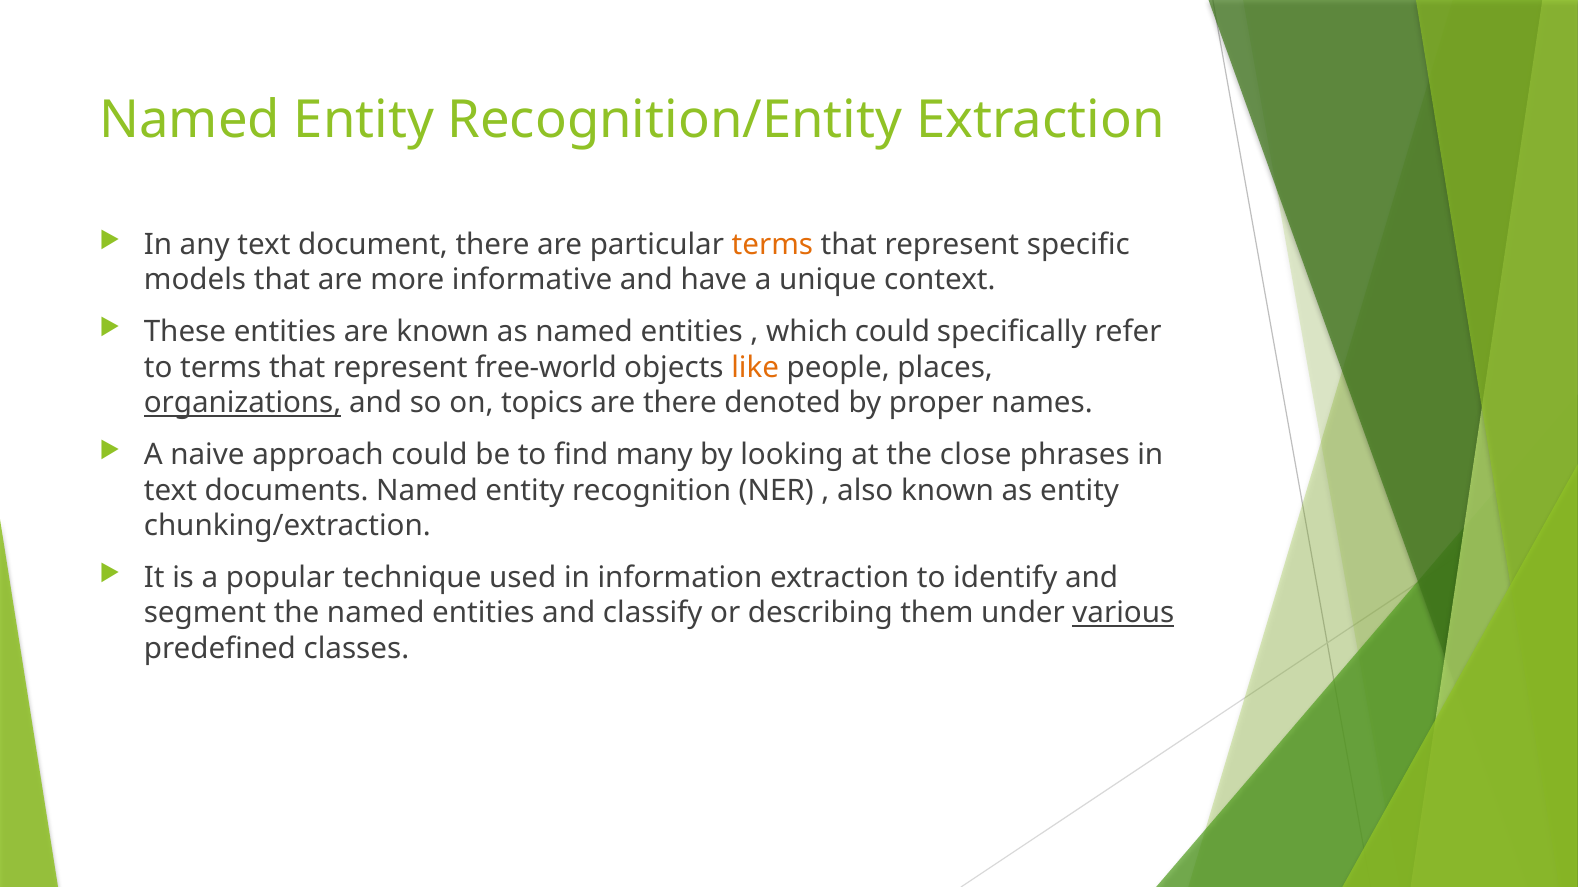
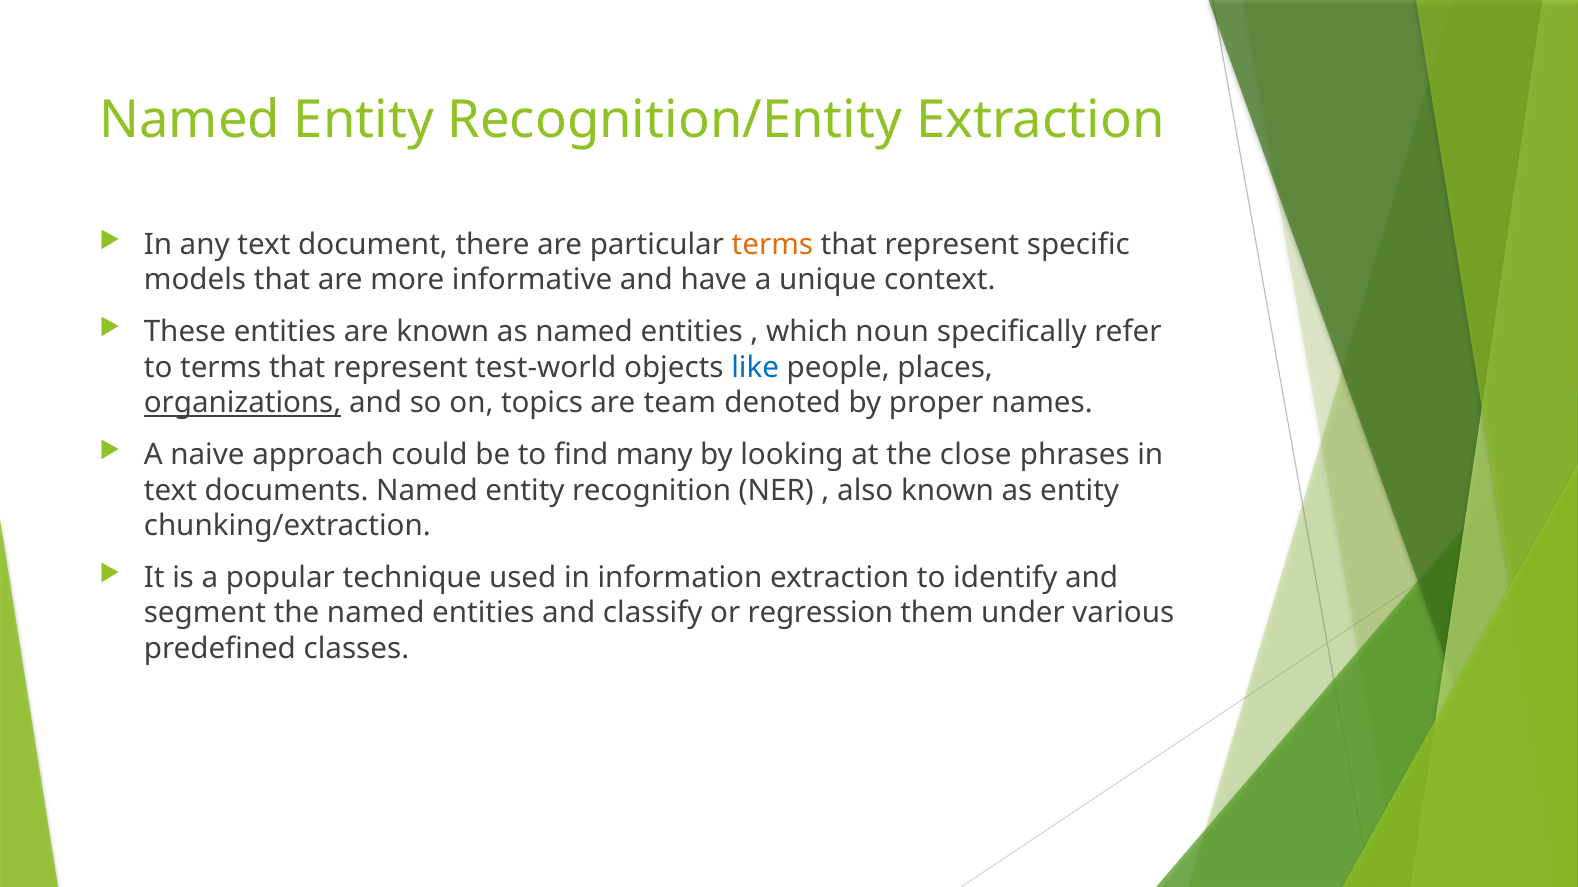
which could: could -> noun
free-world: free-world -> test-world
like colour: orange -> blue
are there: there -> team
describing: describing -> regression
various underline: present -> none
